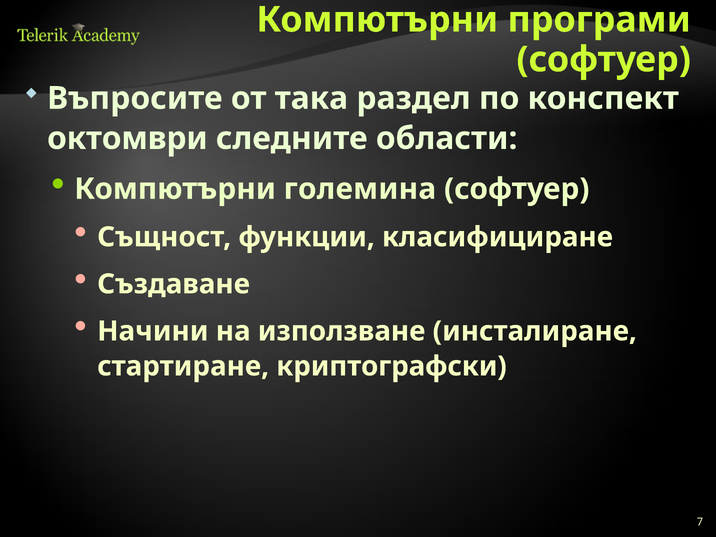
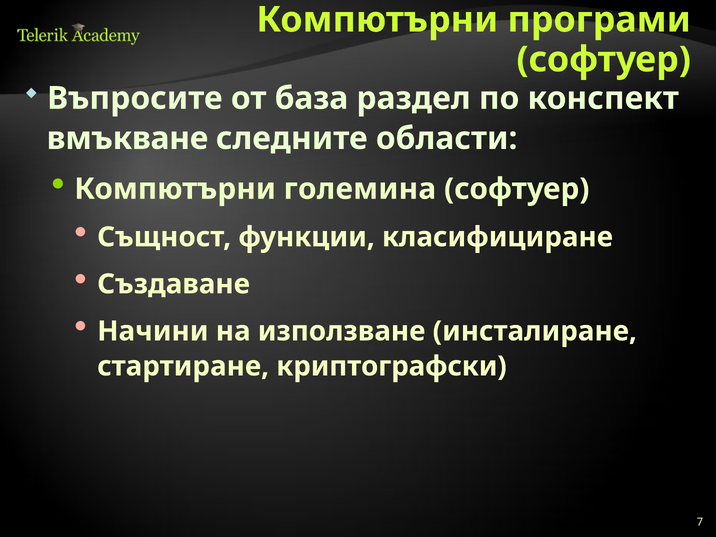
така: така -> база
октомври: октомври -> вмъкване
